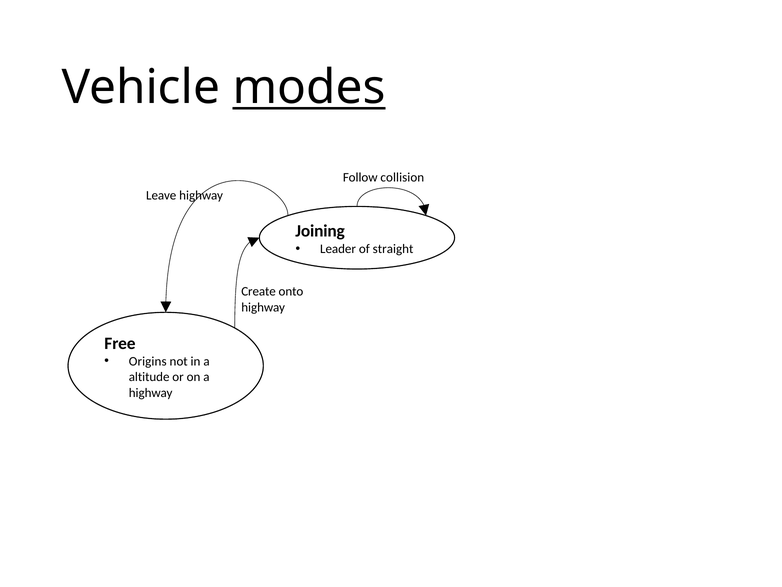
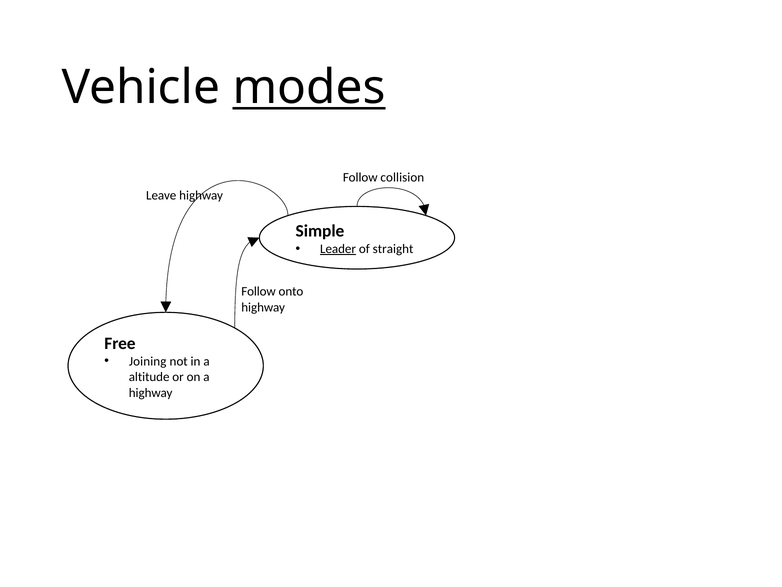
Joining: Joining -> Simple
Leader underline: none -> present
Create at (259, 291): Create -> Follow
Origins: Origins -> Joining
